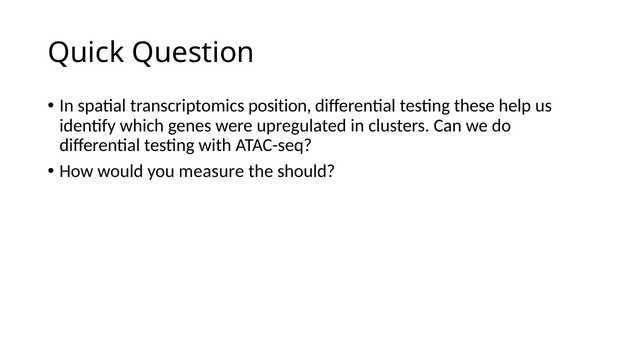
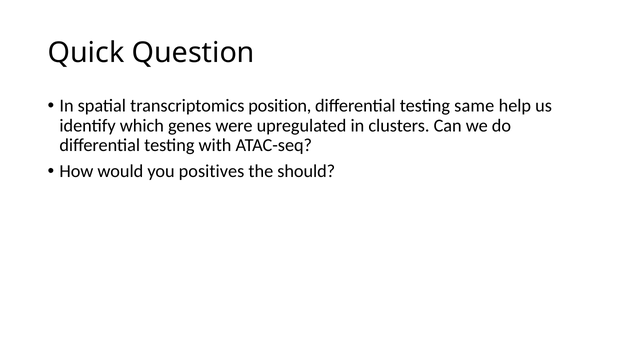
these: these -> same
measure: measure -> positives
